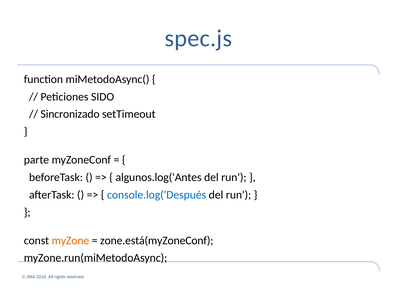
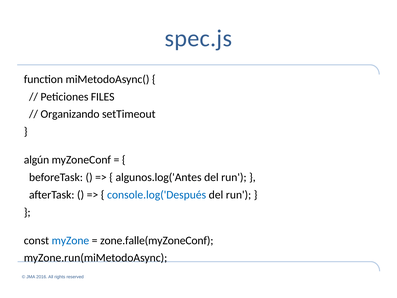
SIDO: SIDO -> FILES
Sincronizado: Sincronizado -> Organizando
parte: parte -> algún
myZone colour: orange -> blue
zone.está(myZoneConf: zone.está(myZoneConf -> zone.falle(myZoneConf
